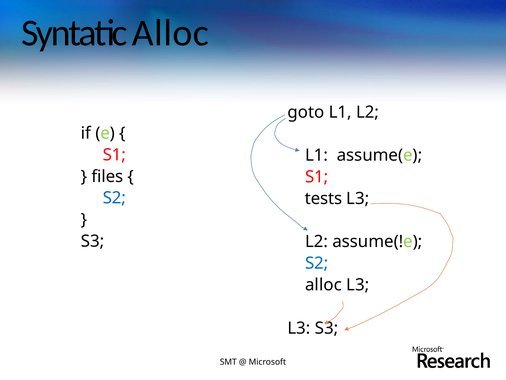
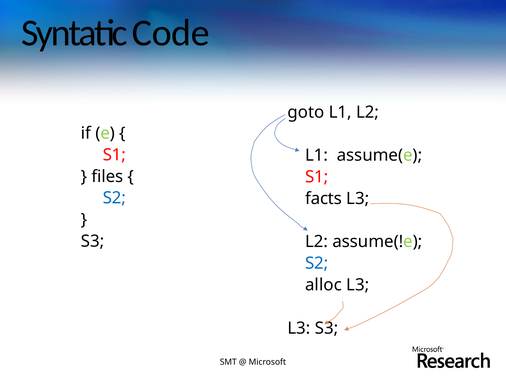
Syntatic Alloc: Alloc -> Code
tests: tests -> facts
